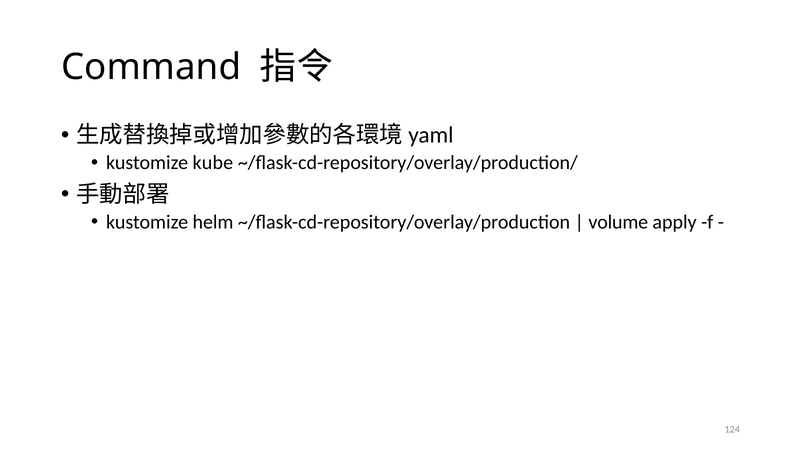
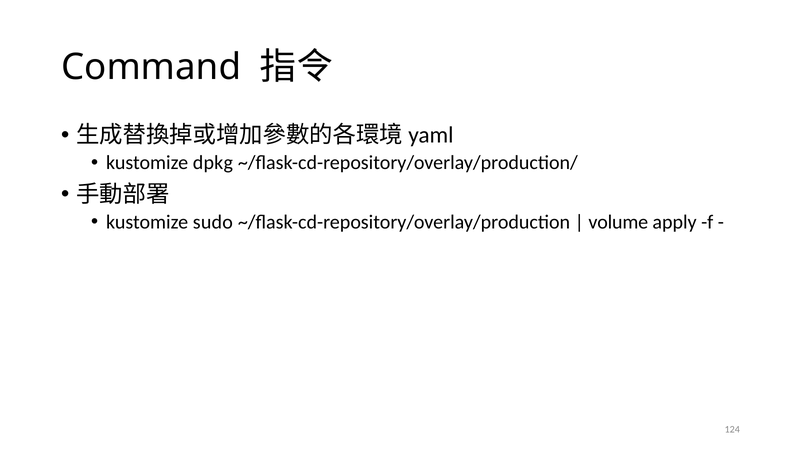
kube: kube -> dpkg
helm: helm -> sudo
